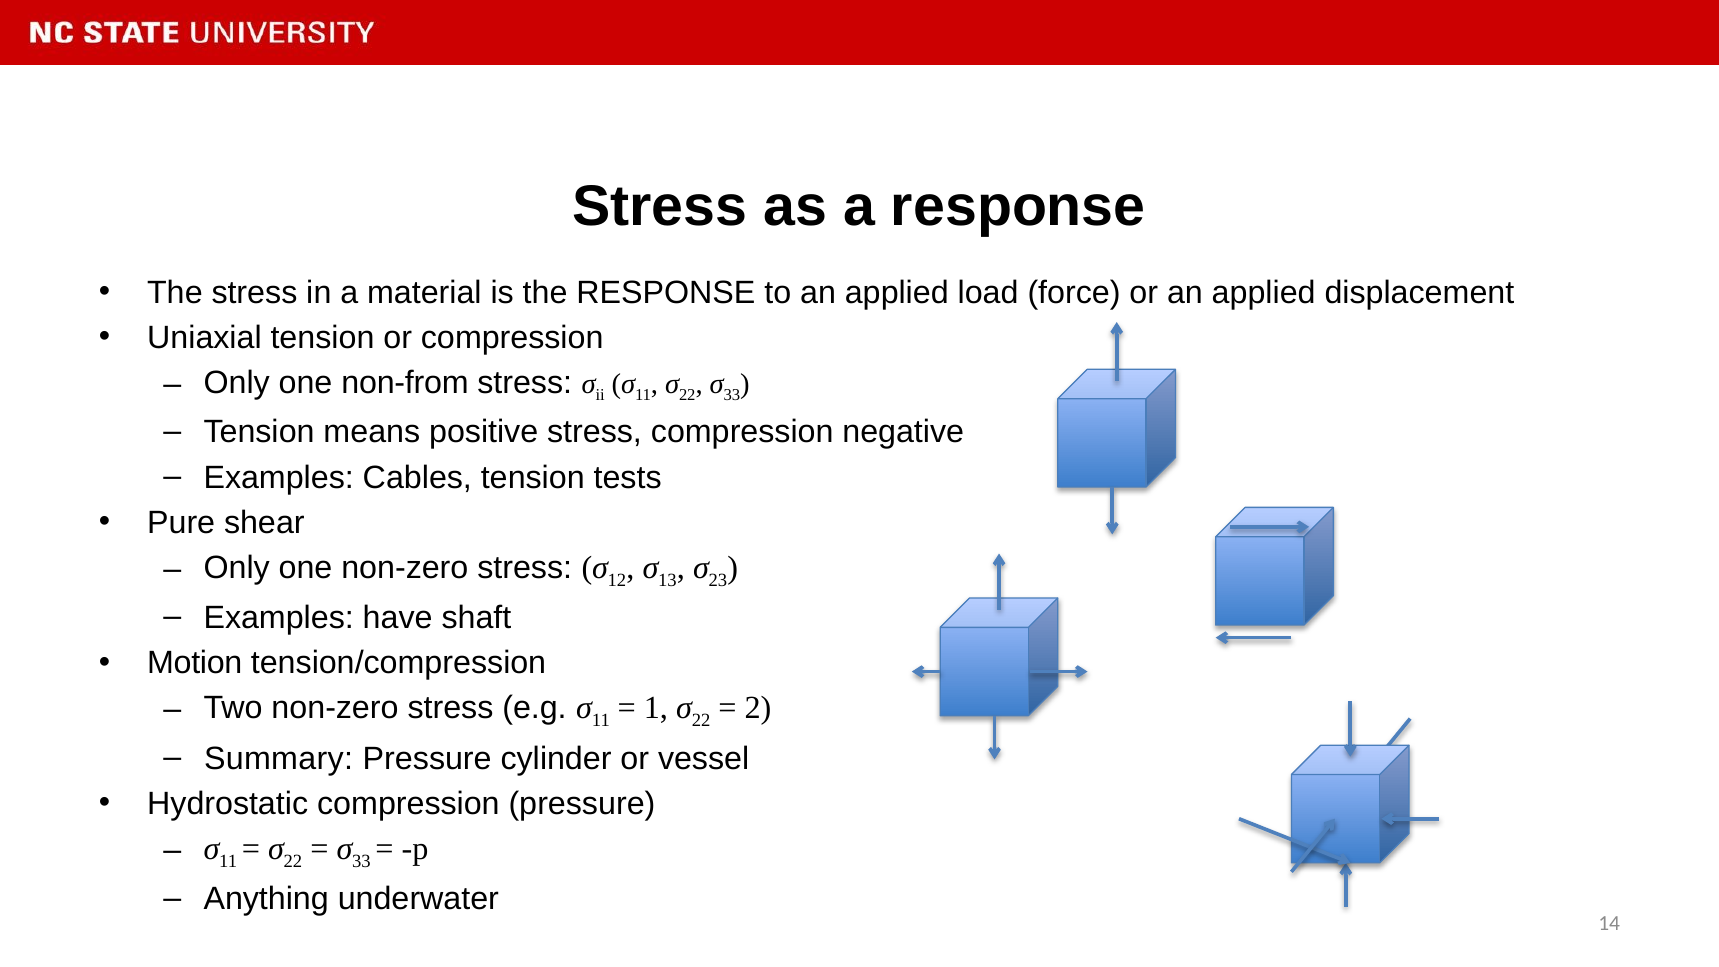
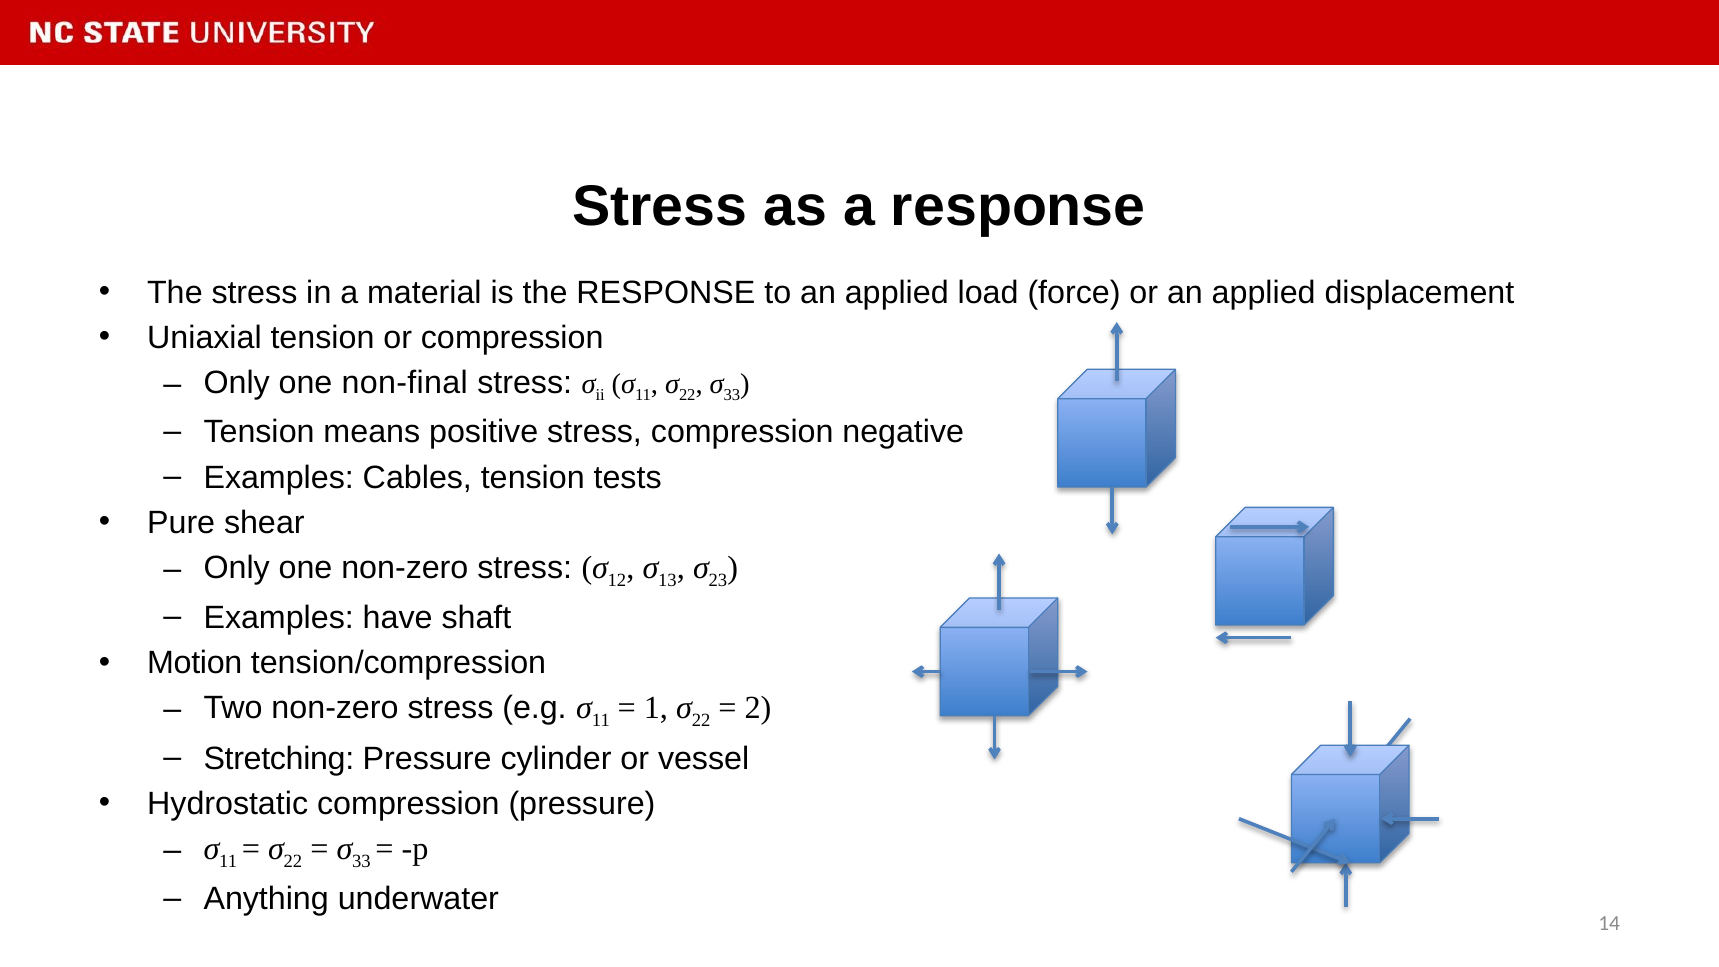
non-from: non-from -> non-final
Summary: Summary -> Stretching
